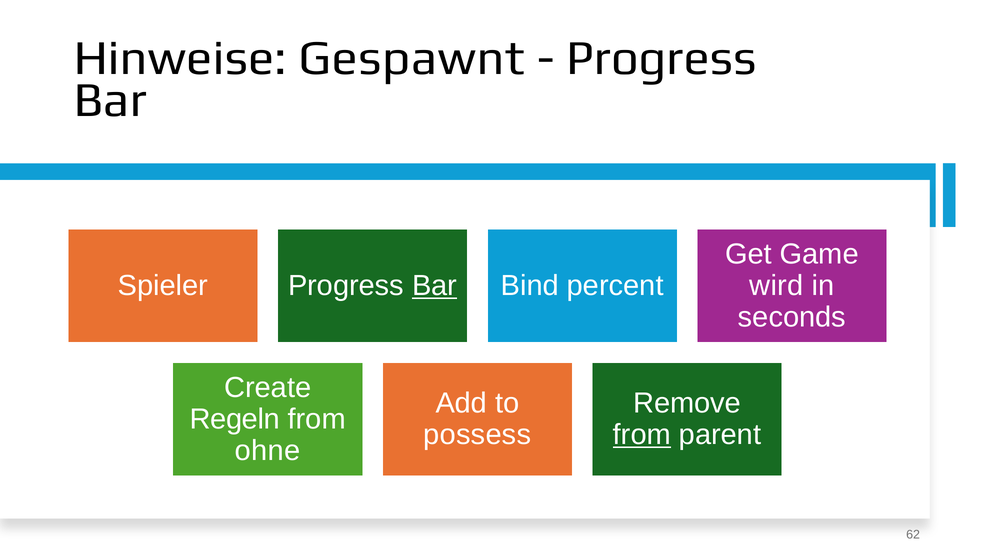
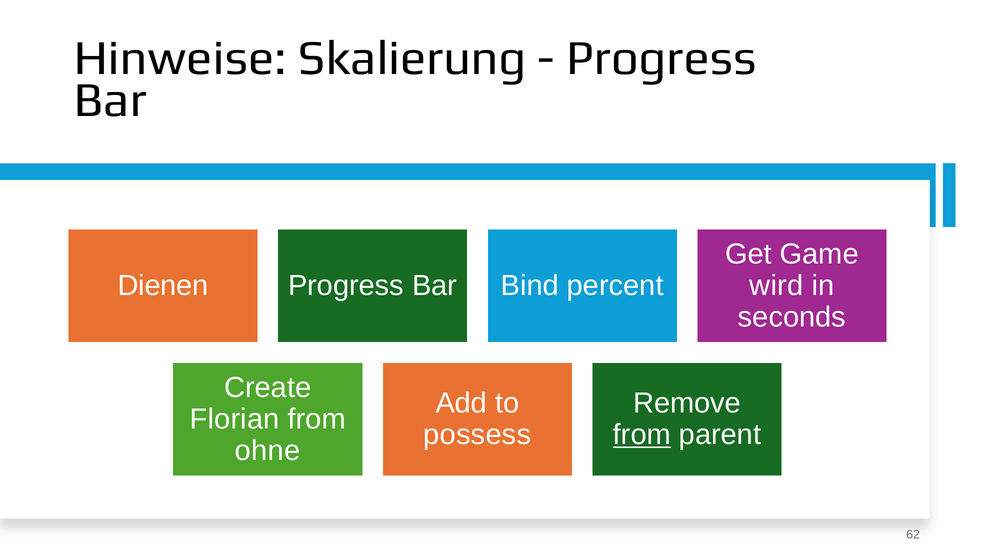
Gespawnt: Gespawnt -> Skalierung
Spieler: Spieler -> Dienen
Bar at (435, 286) underline: present -> none
Regeln at (235, 419): Regeln -> Florian
